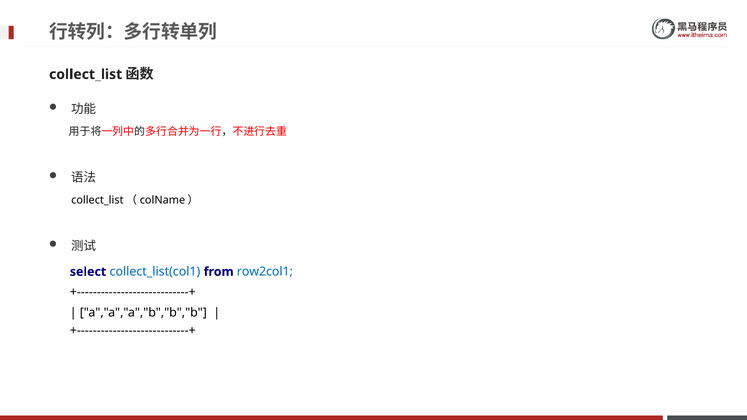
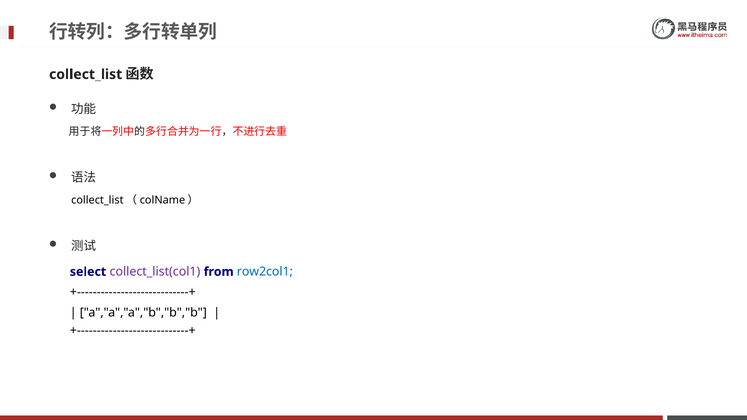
collect_list(col1 colour: blue -> purple
